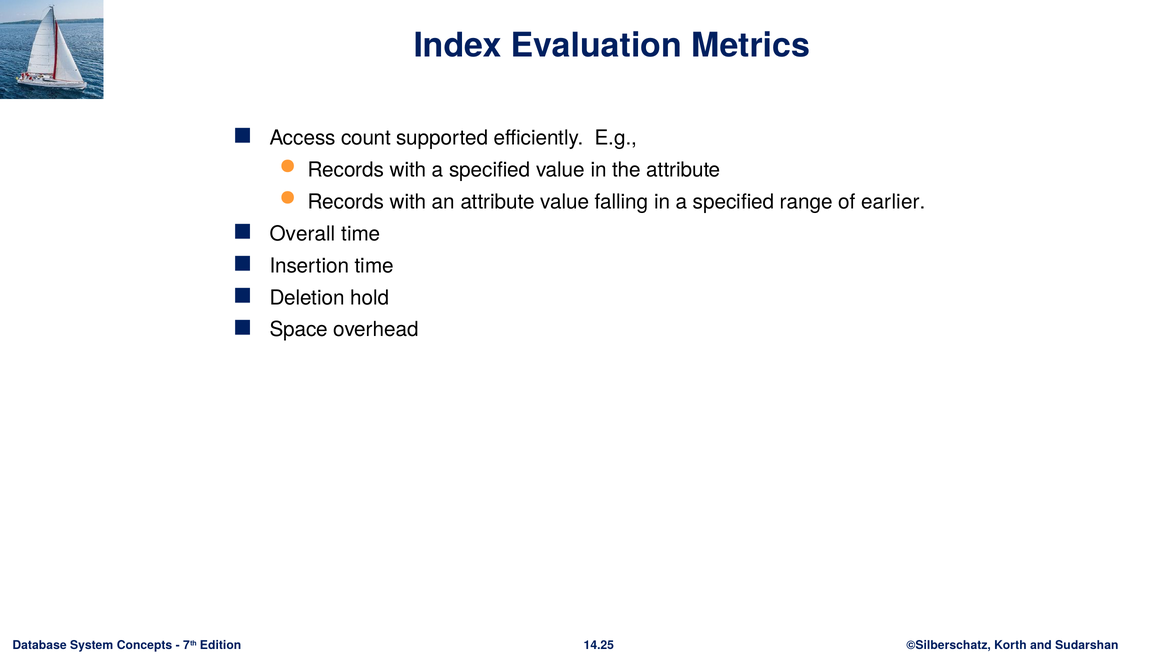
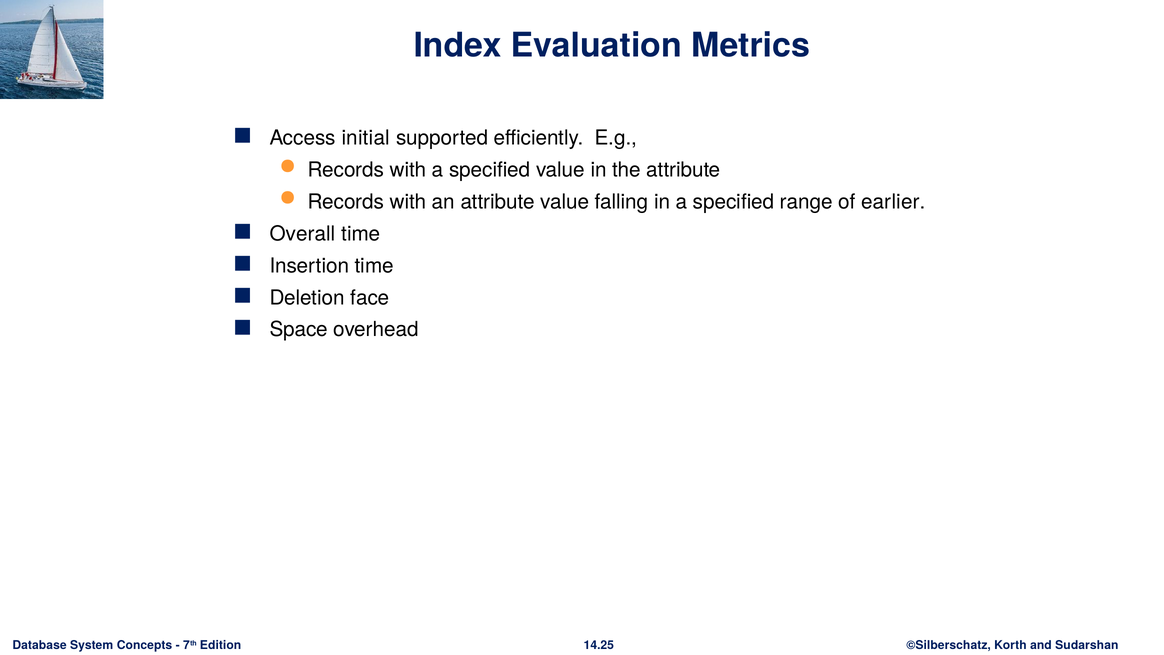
count: count -> initial
hold: hold -> face
